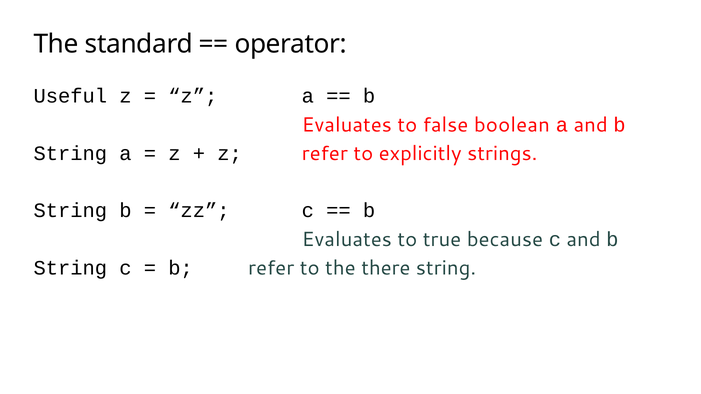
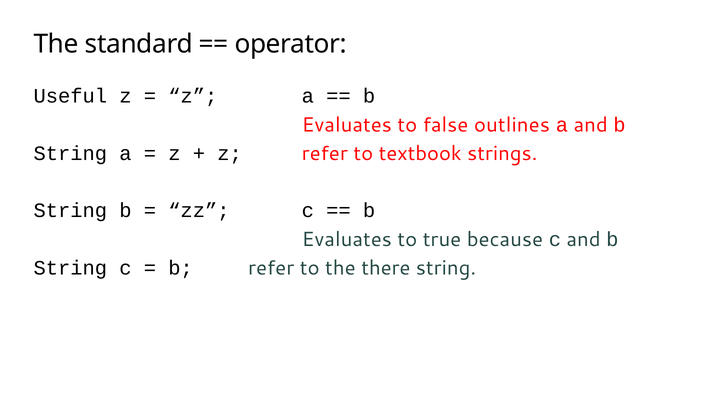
boolean: boolean -> outlines
explicitly: explicitly -> textbook
